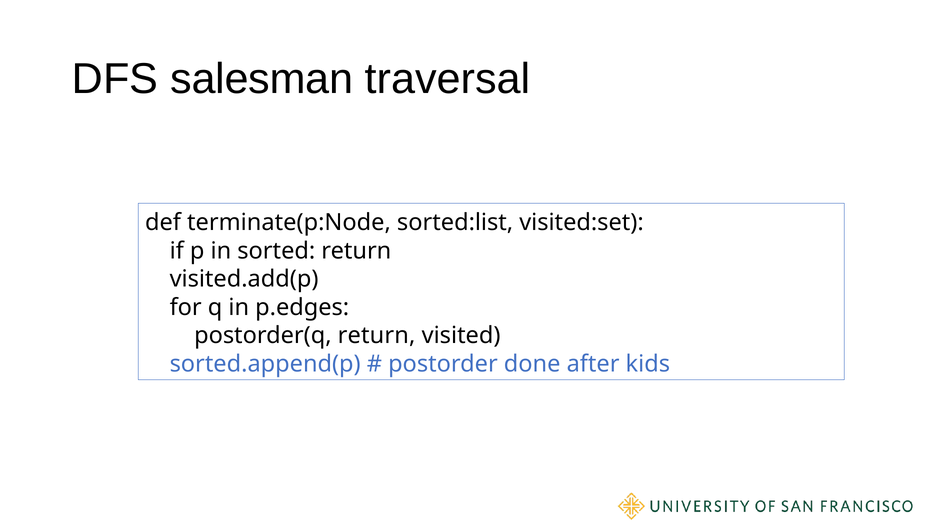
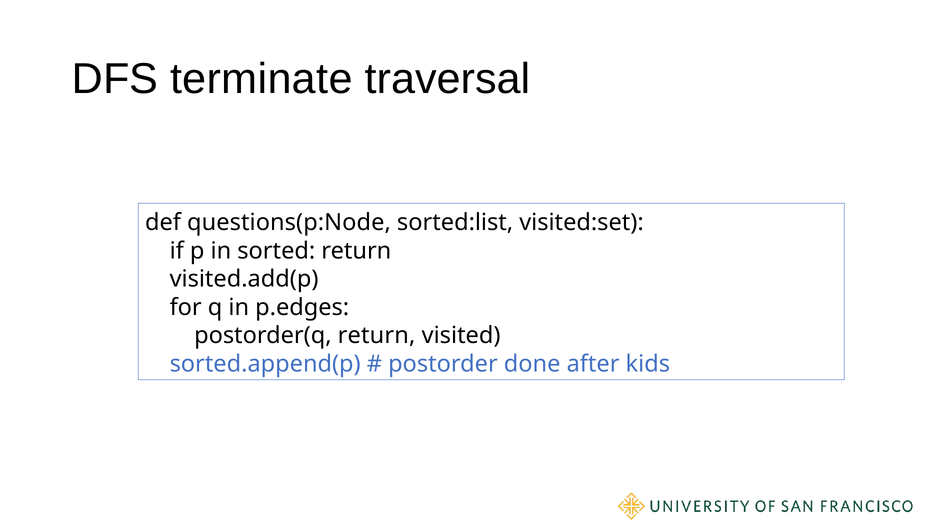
salesman: salesman -> terminate
terminate(p:Node: terminate(p:Node -> questions(p:Node
